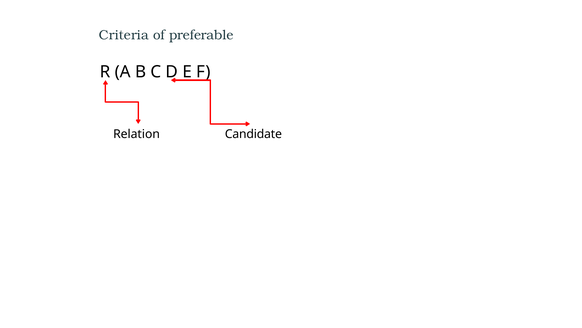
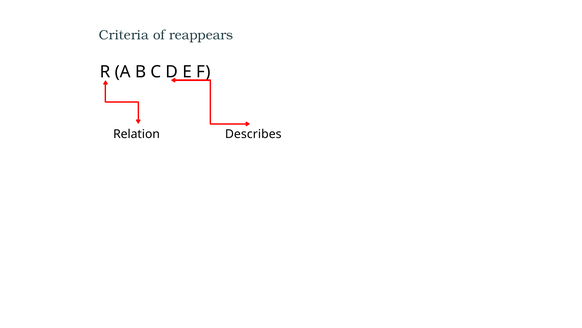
preferable: preferable -> reappears
Candidate: Candidate -> Describes
